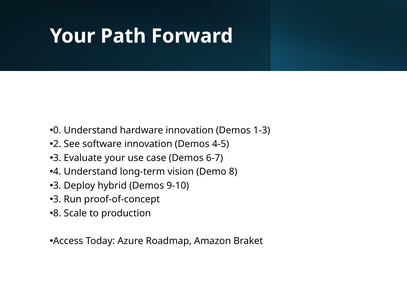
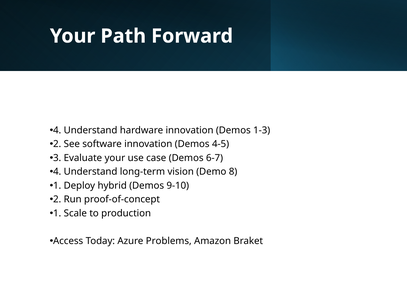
0 at (57, 130): 0 -> 4
3 at (57, 185): 3 -> 1
3 at (57, 199): 3 -> 2
8 at (57, 213): 8 -> 1
Roadmap: Roadmap -> Problems
